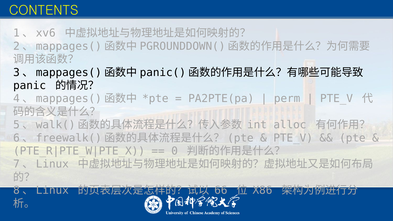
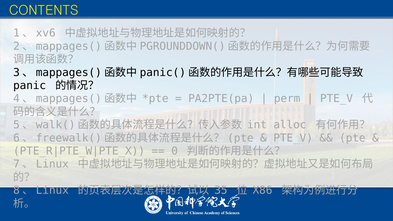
66: 66 -> 35
